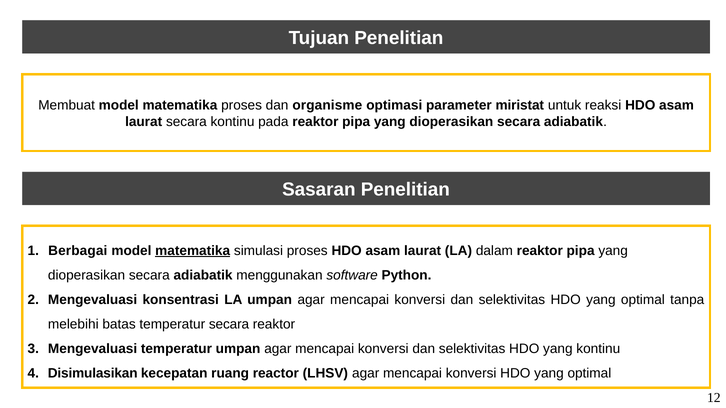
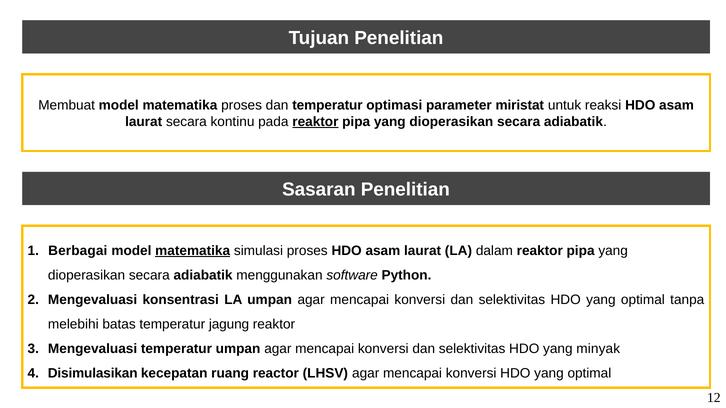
dan organisme: organisme -> temperatur
reaktor at (315, 122) underline: none -> present
temperatur secara: secara -> jagung
yang kontinu: kontinu -> minyak
